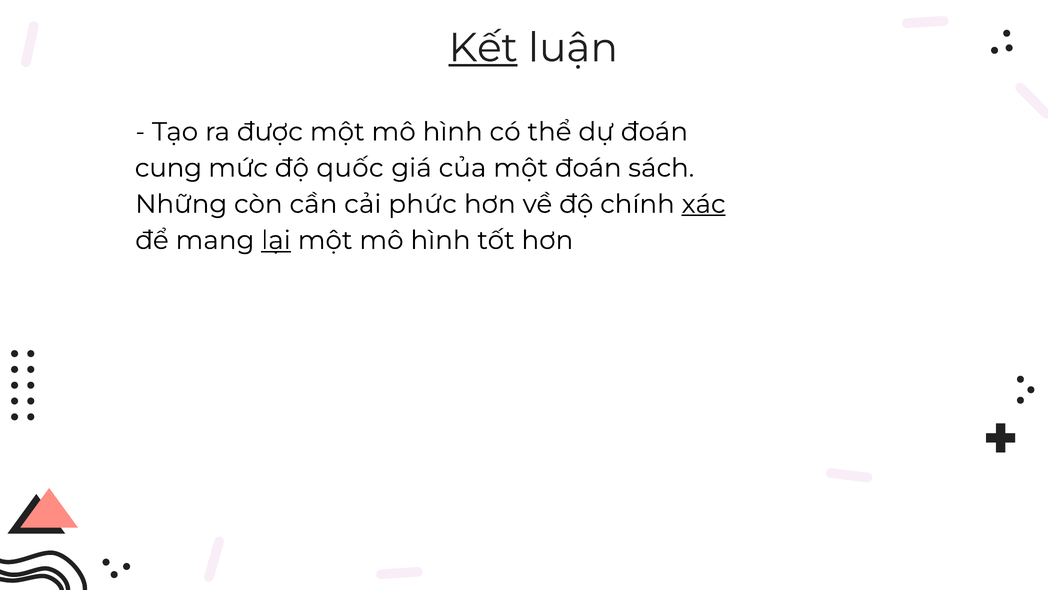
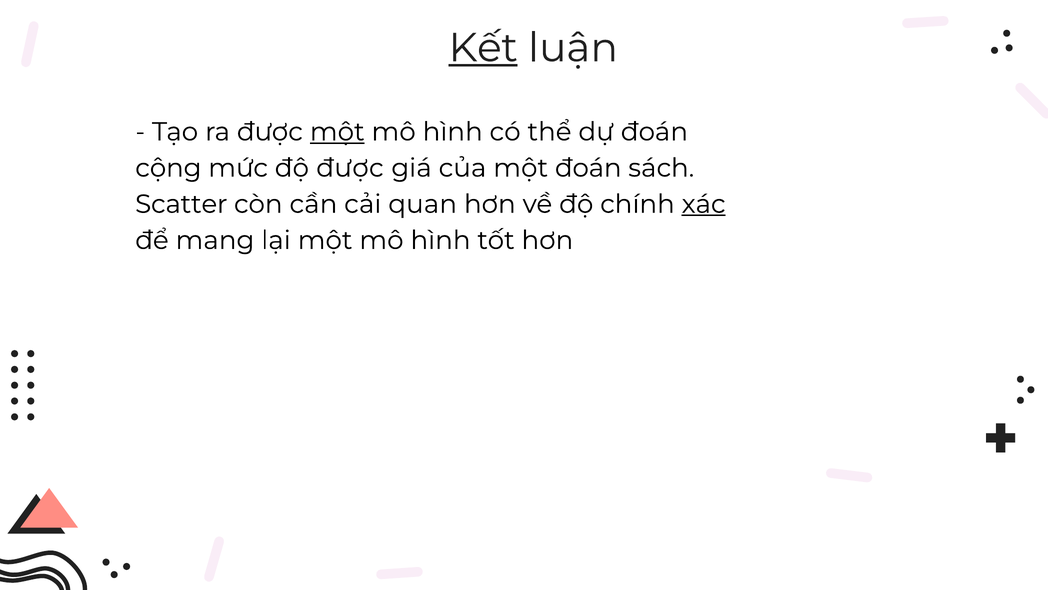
một at (337, 132) underline: none -> present
cung: cung -> cộng
độ quốc: quốc -> được
Những: Những -> Scatter
phức: phức -> quan
lại underline: present -> none
